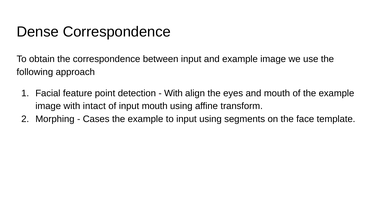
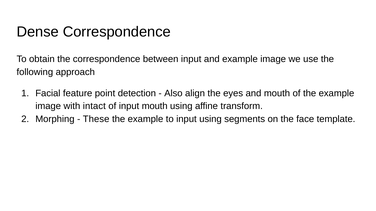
With at (173, 93): With -> Also
Cases: Cases -> These
